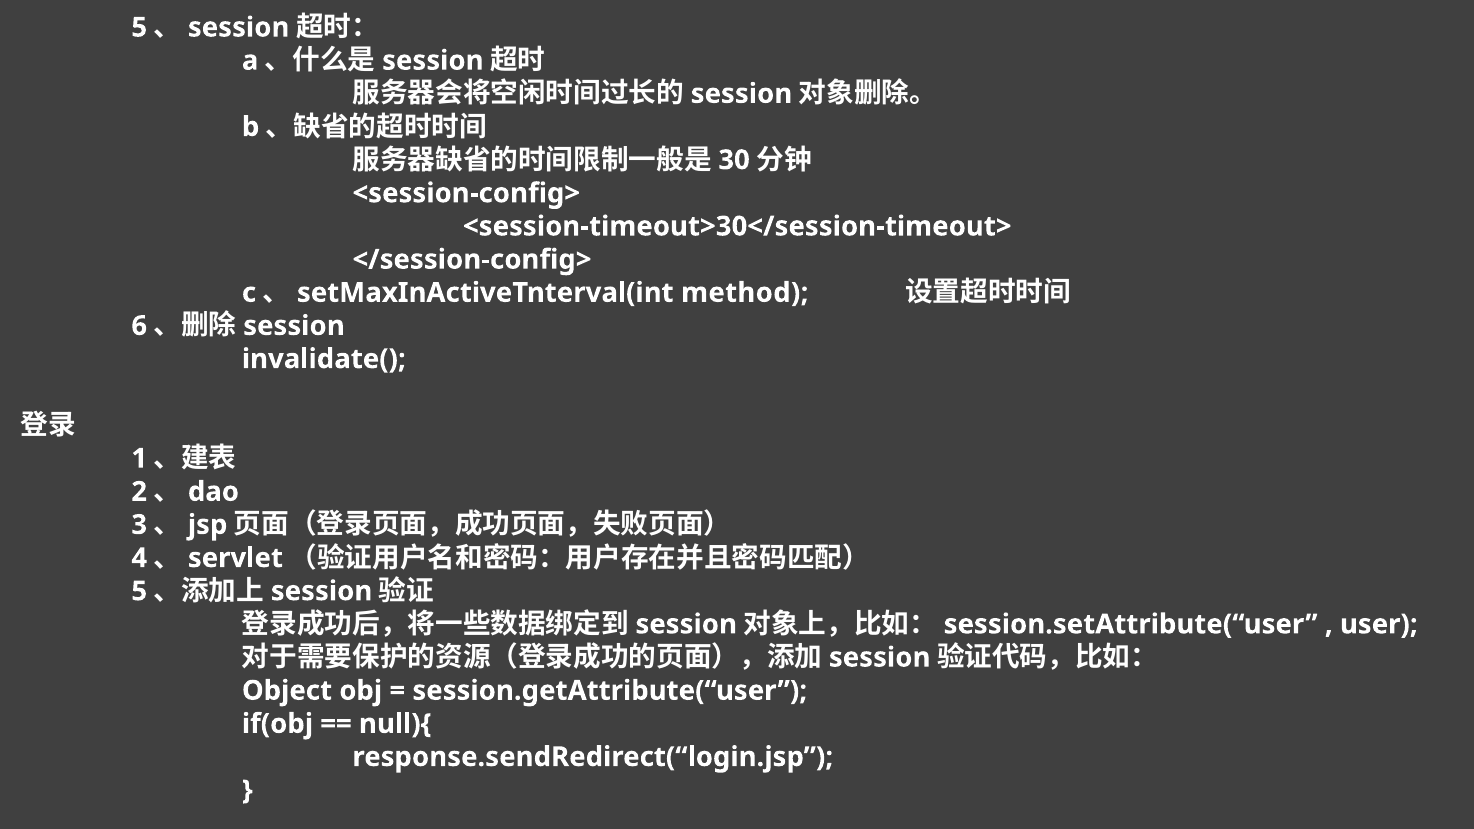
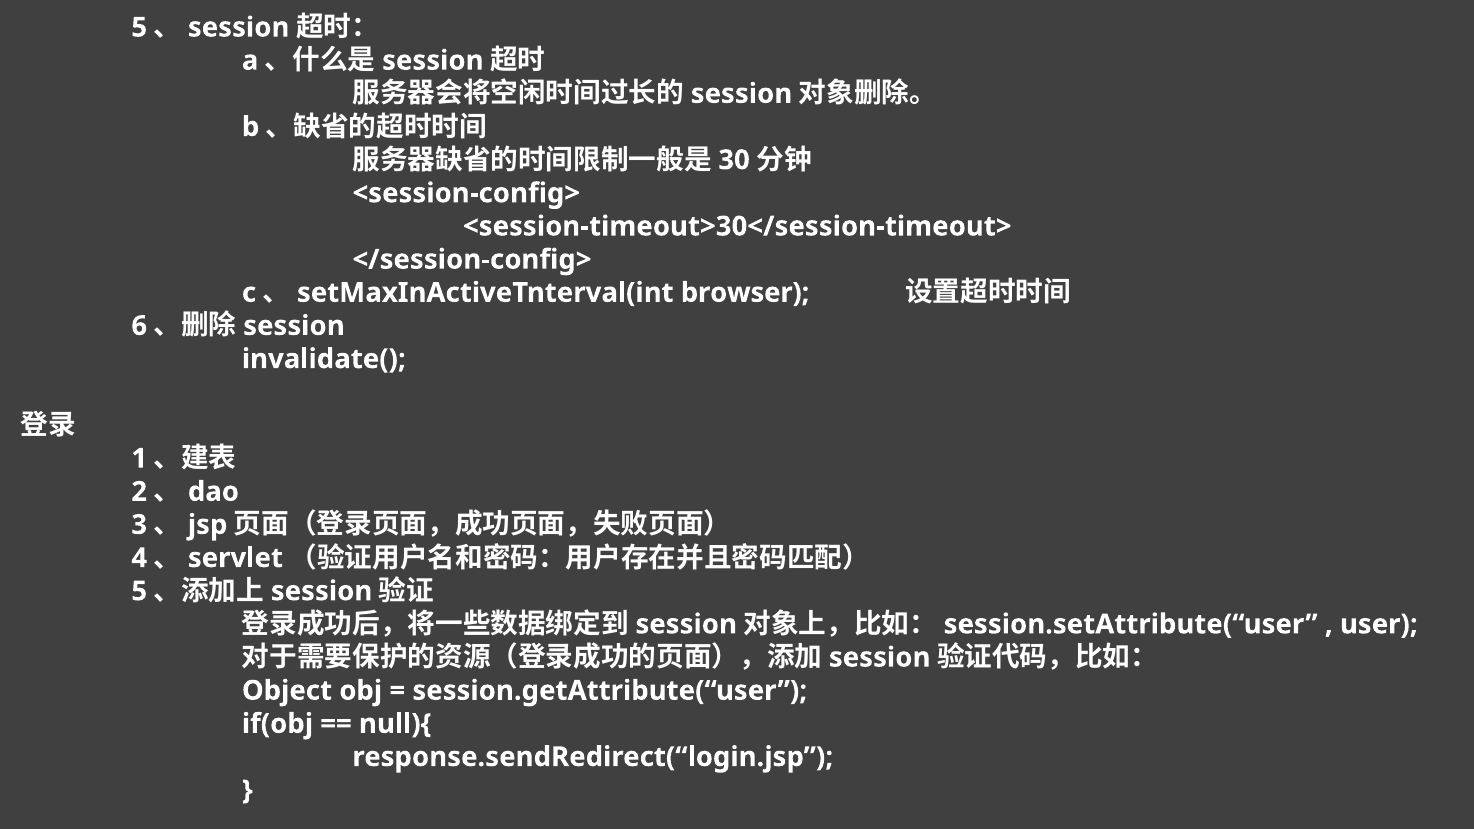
method: method -> browser
